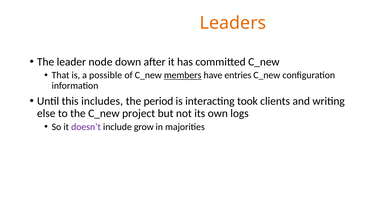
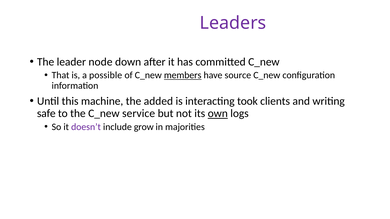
Leaders colour: orange -> purple
entries: entries -> source
includes: includes -> machine
period: period -> added
else: else -> safe
project: project -> service
own underline: none -> present
